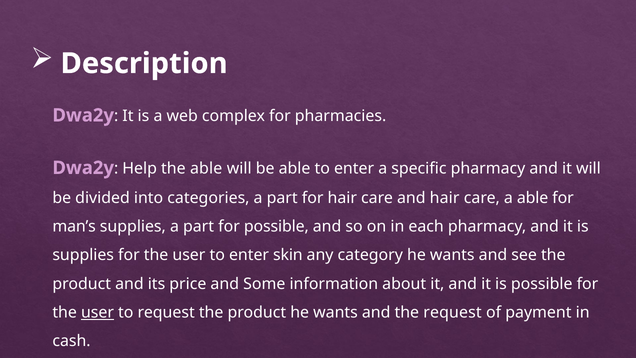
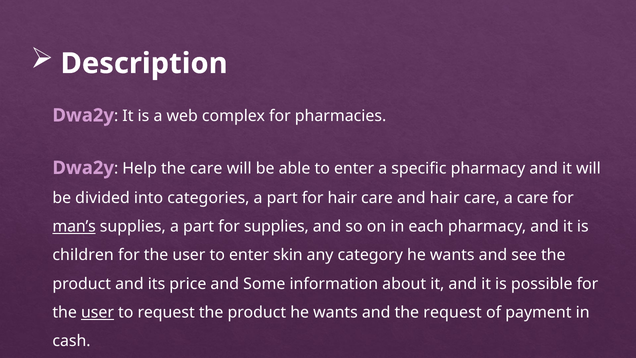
the able: able -> care
a able: able -> care
man’s underline: none -> present
for possible: possible -> supplies
supplies at (83, 255): supplies -> children
